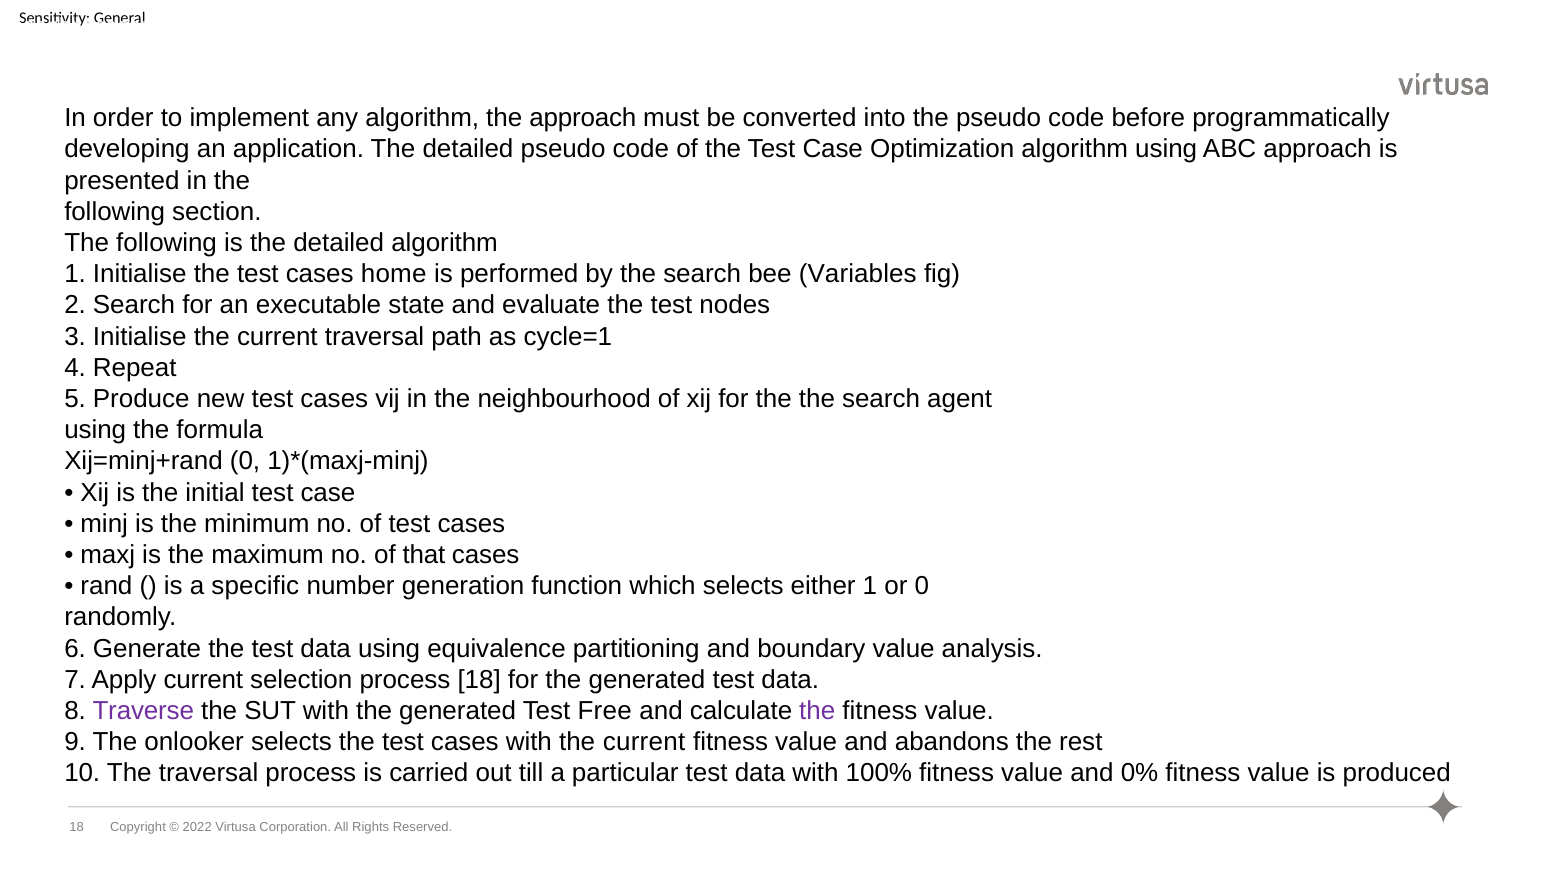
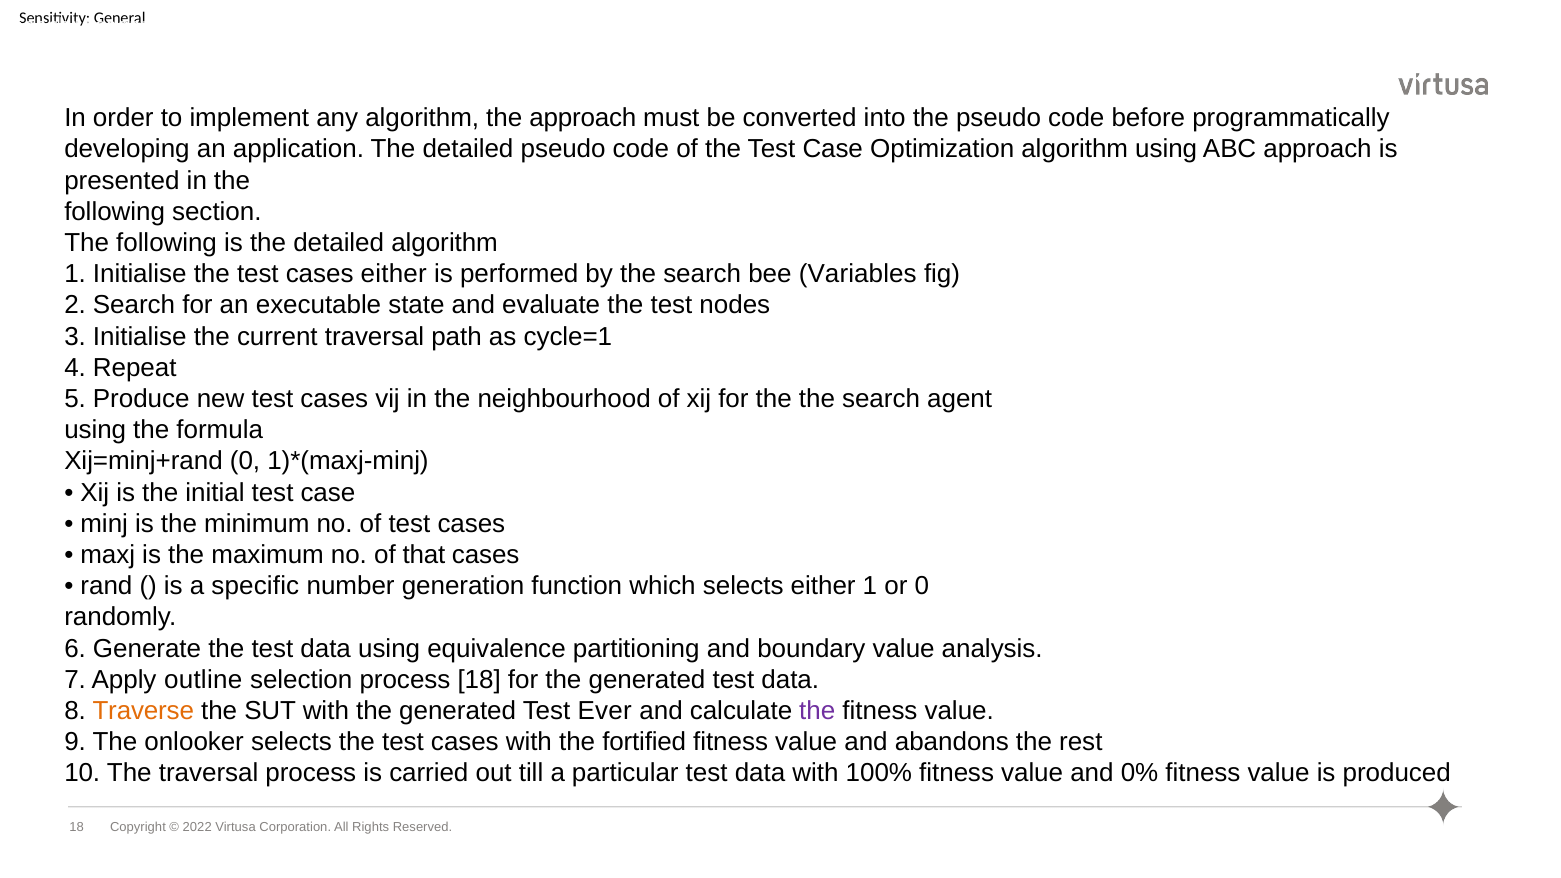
cases home: home -> either
Apply current: current -> outline
Traverse colour: purple -> orange
Free: Free -> Ever
with the current: current -> fortified
